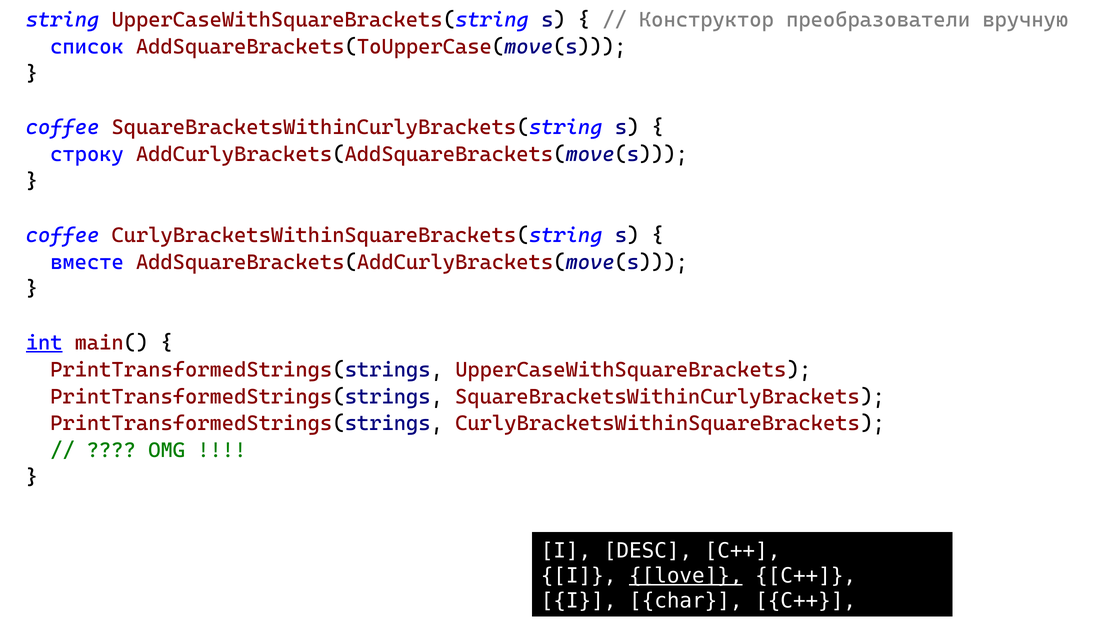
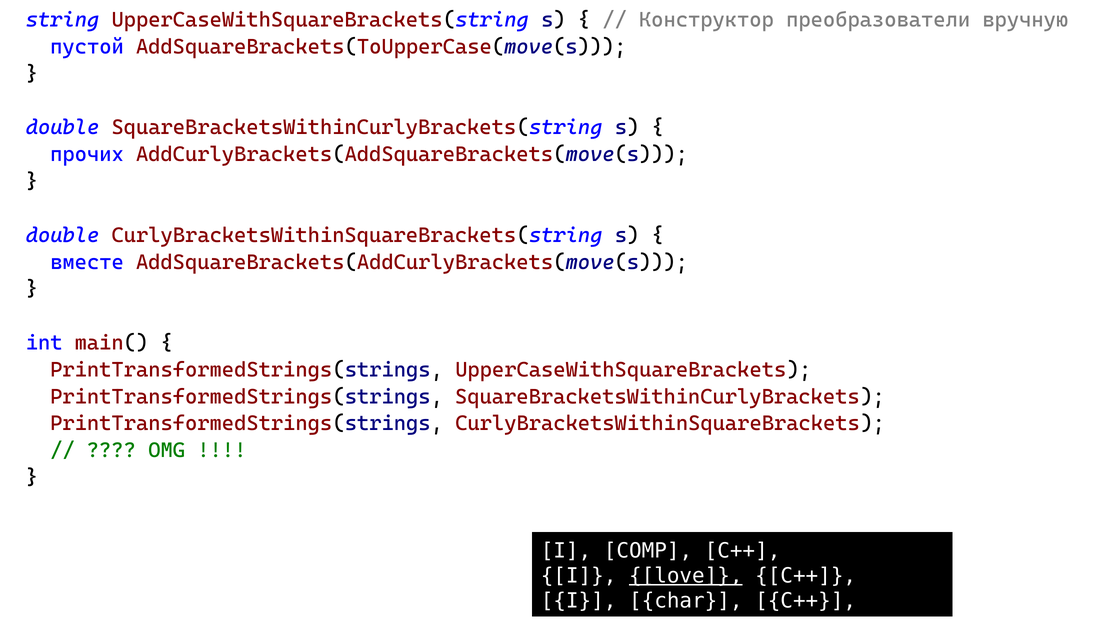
список: список -> пустой
coffee at (63, 128): coffee -> double
строку: строку -> прочих
coffee at (63, 235): coffee -> double
int underline: present -> none
DESC: DESC -> COMP
